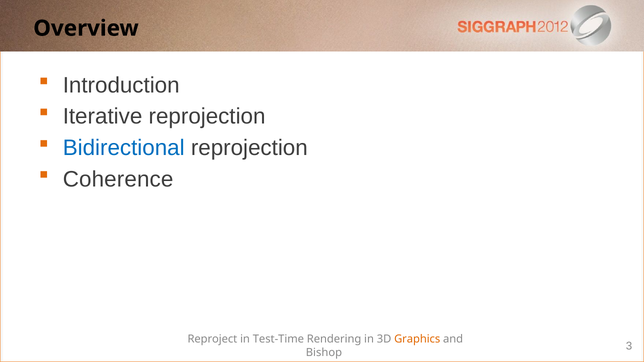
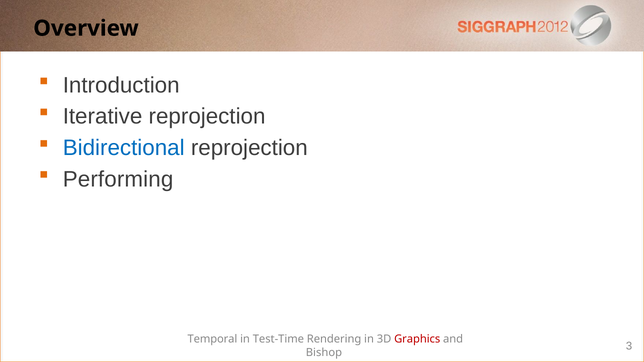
Coherence: Coherence -> Performing
Reproject: Reproject -> Temporal
Graphics colour: orange -> red
